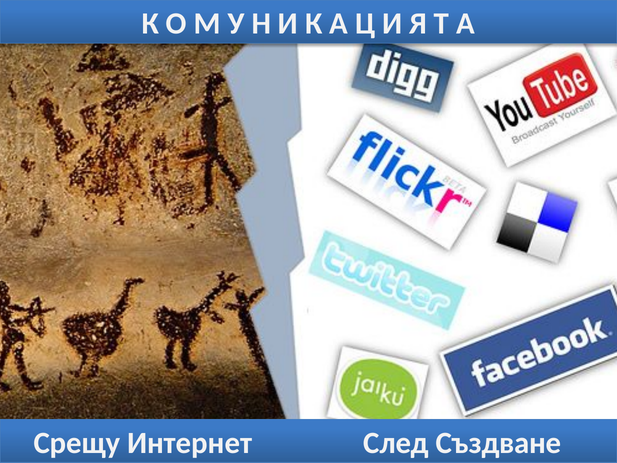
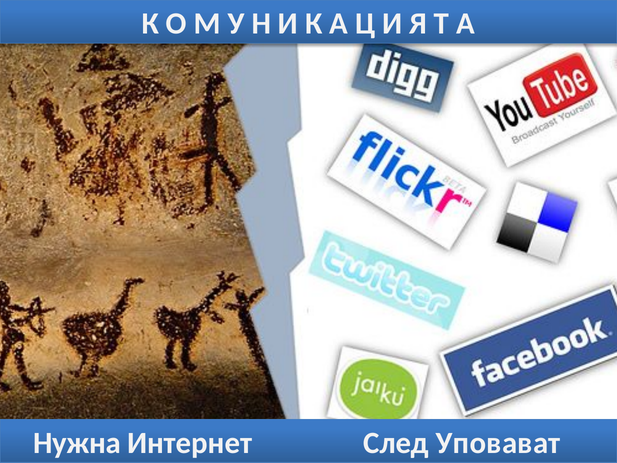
Срещу: Срещу -> Нужна
Създване: Създване -> Уповават
